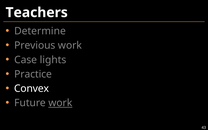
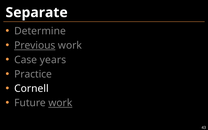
Teachers: Teachers -> Separate
Previous underline: none -> present
lights: lights -> years
Convex: Convex -> Cornell
